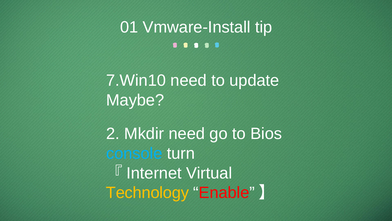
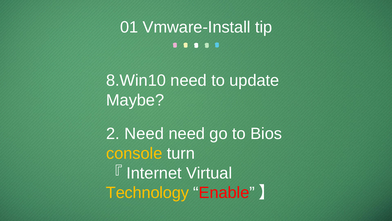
7.Win10: 7.Win10 -> 8.Win10
2 Mkdir: Mkdir -> Need
console colour: light blue -> yellow
